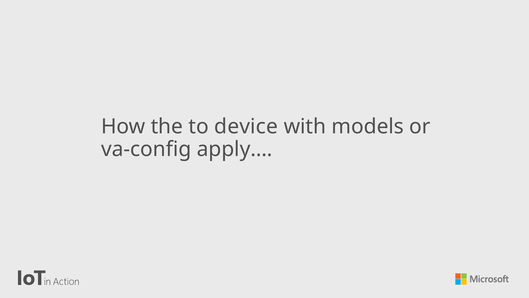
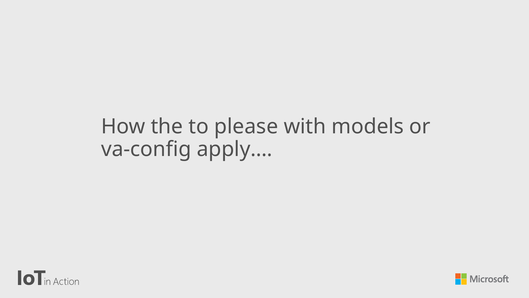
device: device -> please
